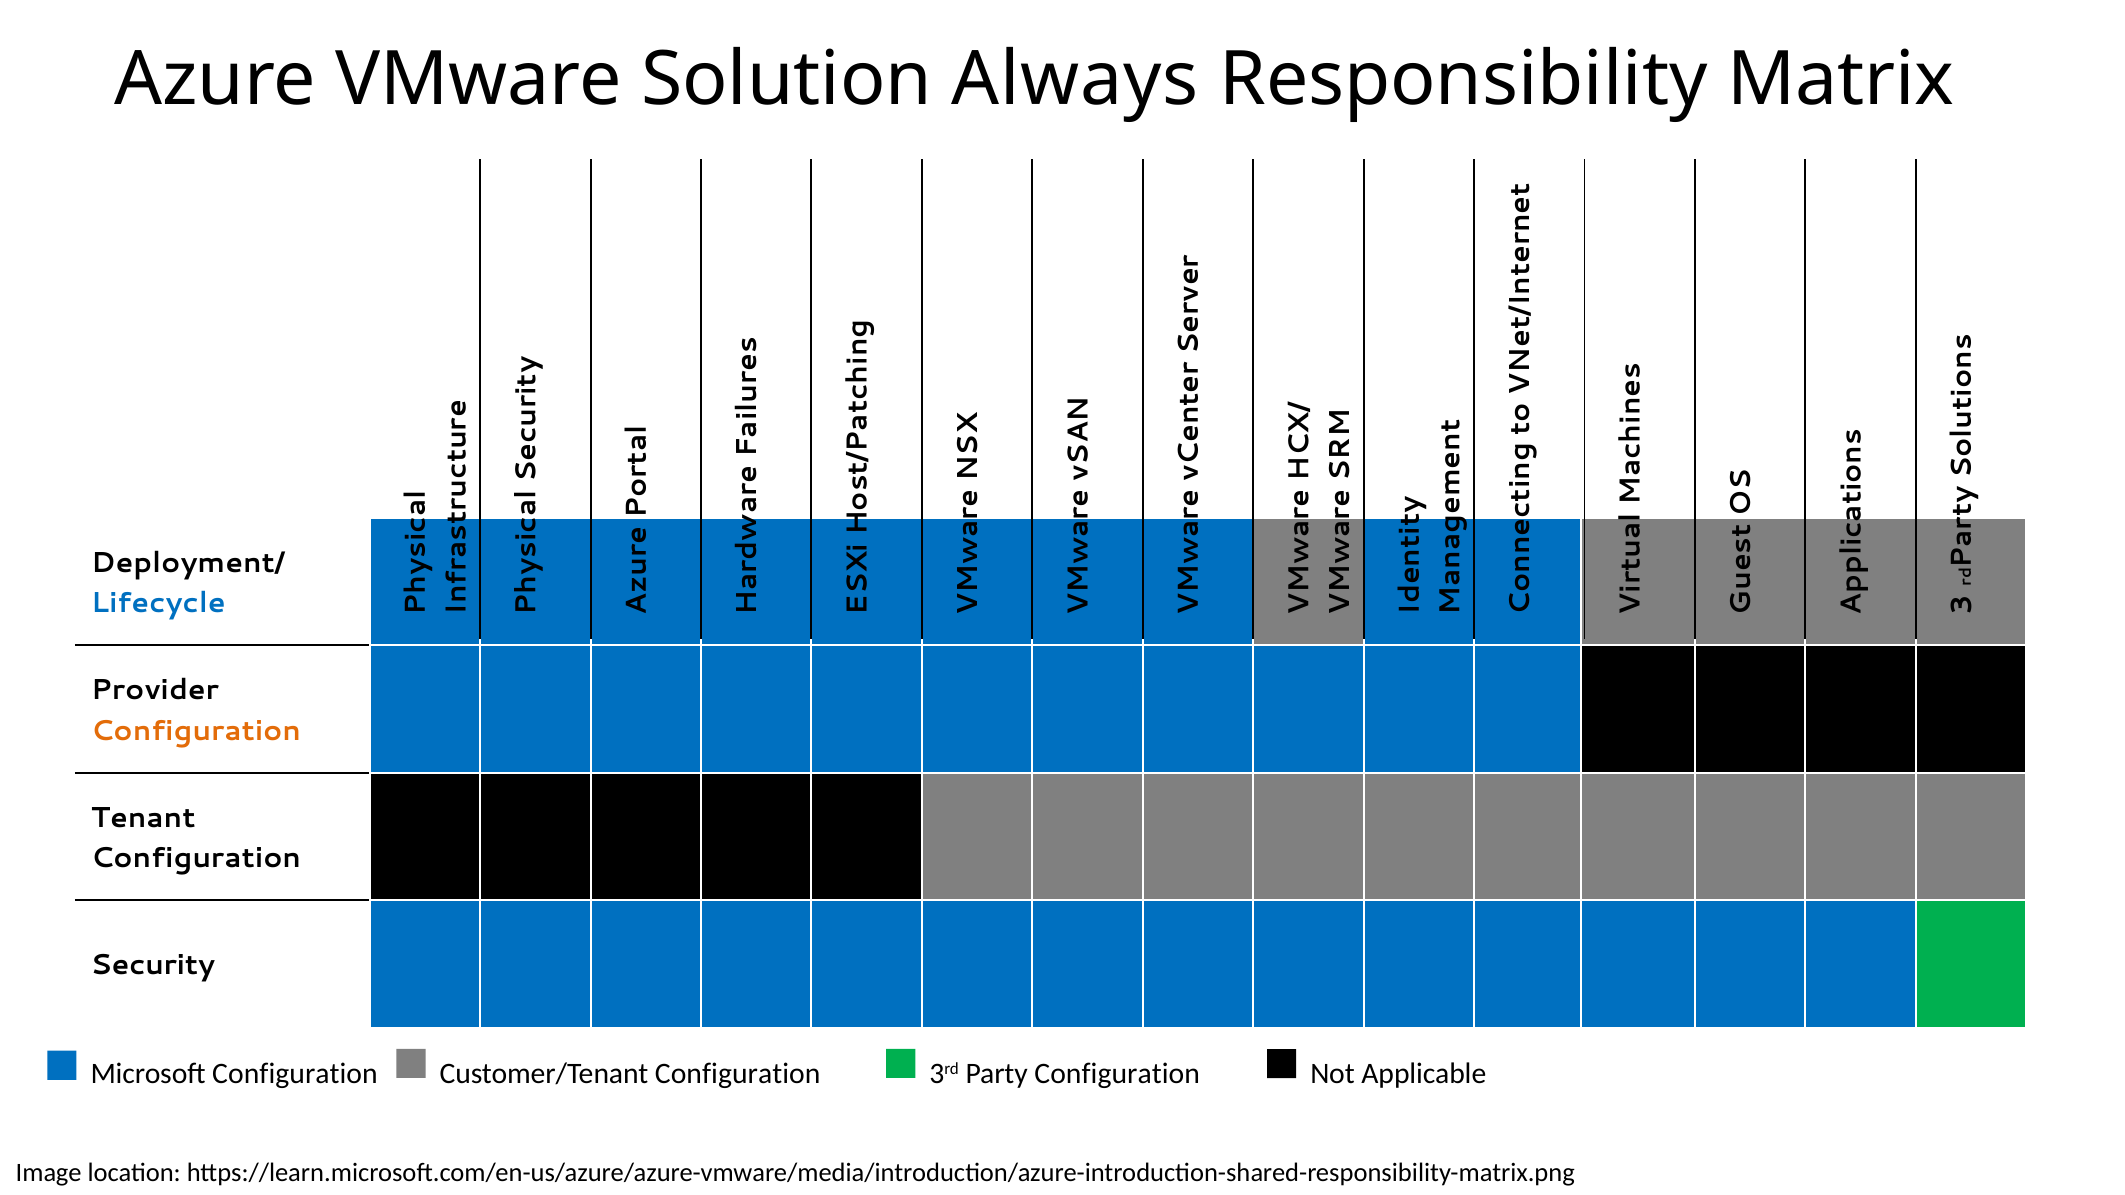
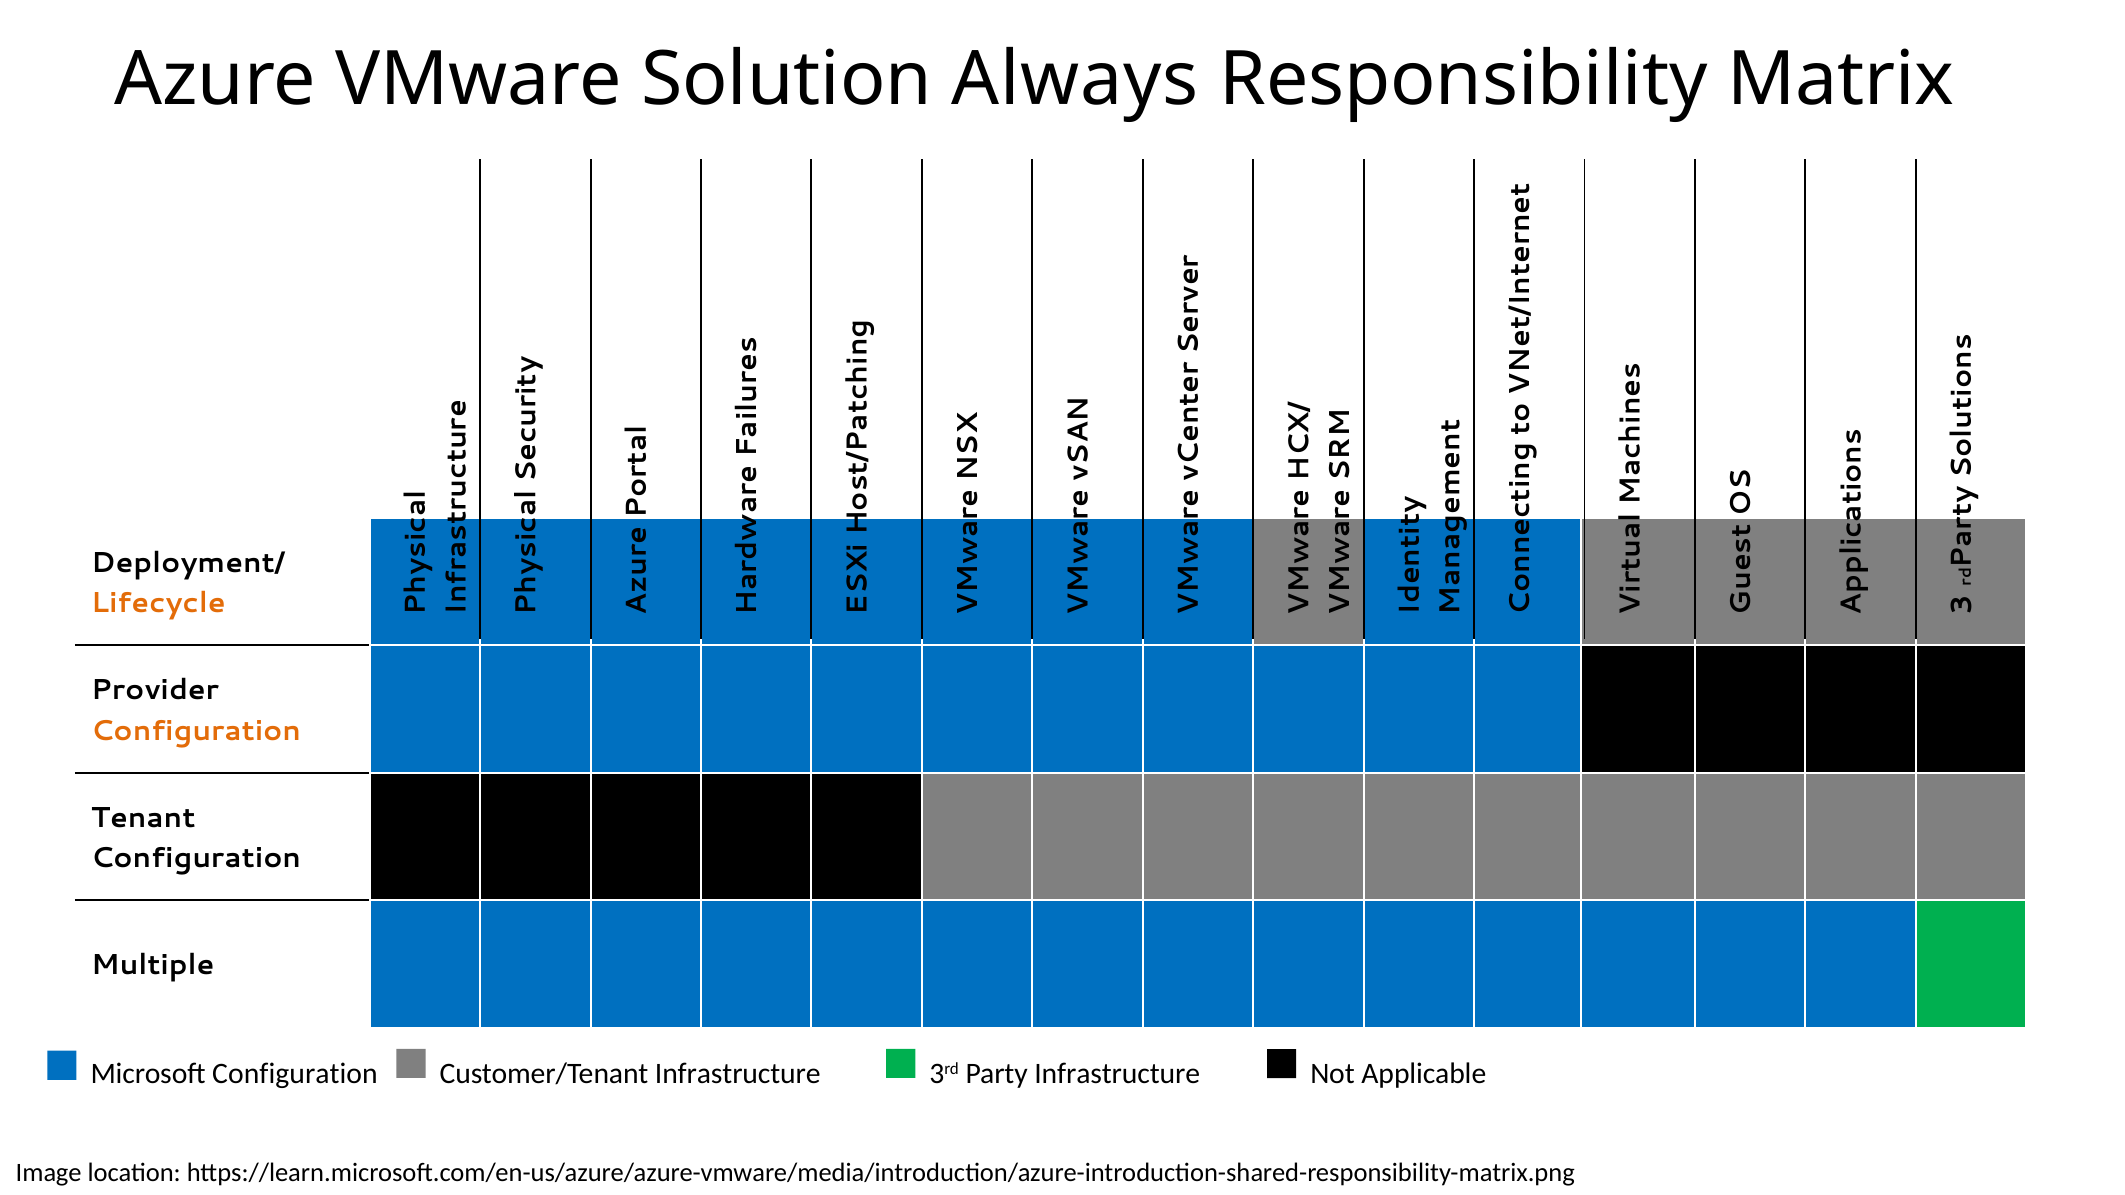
Lifecycle colour: blue -> orange
Security: Security -> Multiple
Customer/Tenant Configuration: Configuration -> Infrastructure
Party Configuration: Configuration -> Infrastructure
